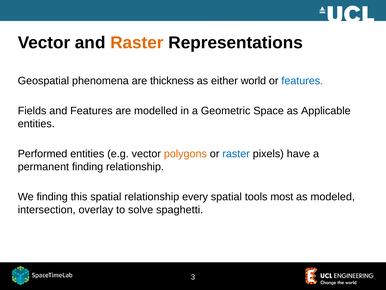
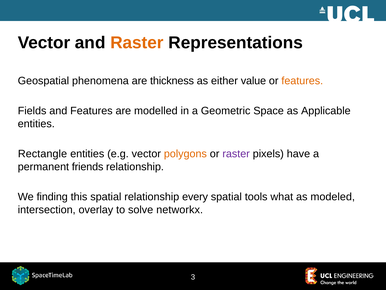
world: world -> value
features at (302, 81) colour: blue -> orange
Performed: Performed -> Rectangle
raster at (236, 154) colour: blue -> purple
permanent finding: finding -> friends
most: most -> what
spaghetti: spaghetti -> networkx
